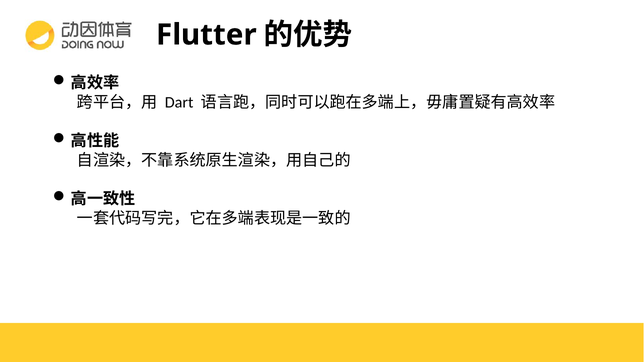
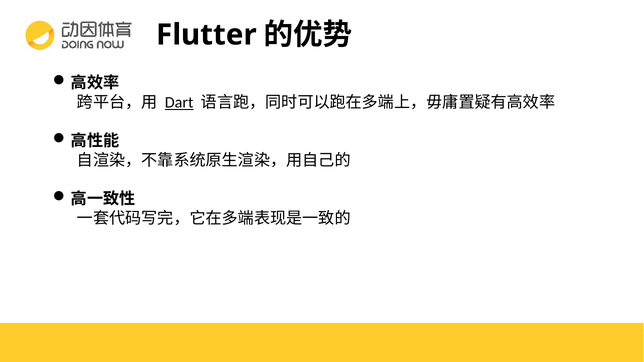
Dart underline: none -> present
